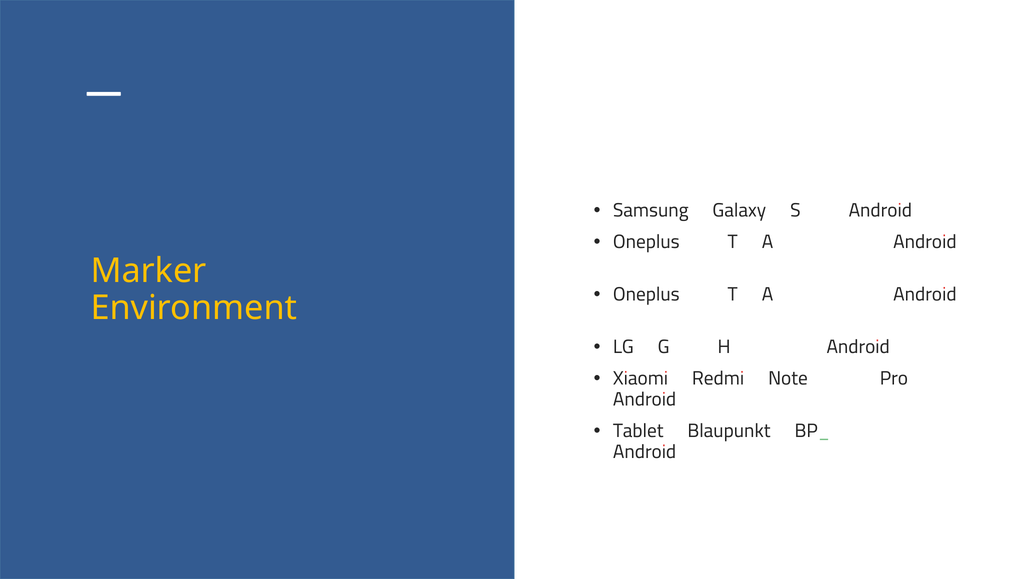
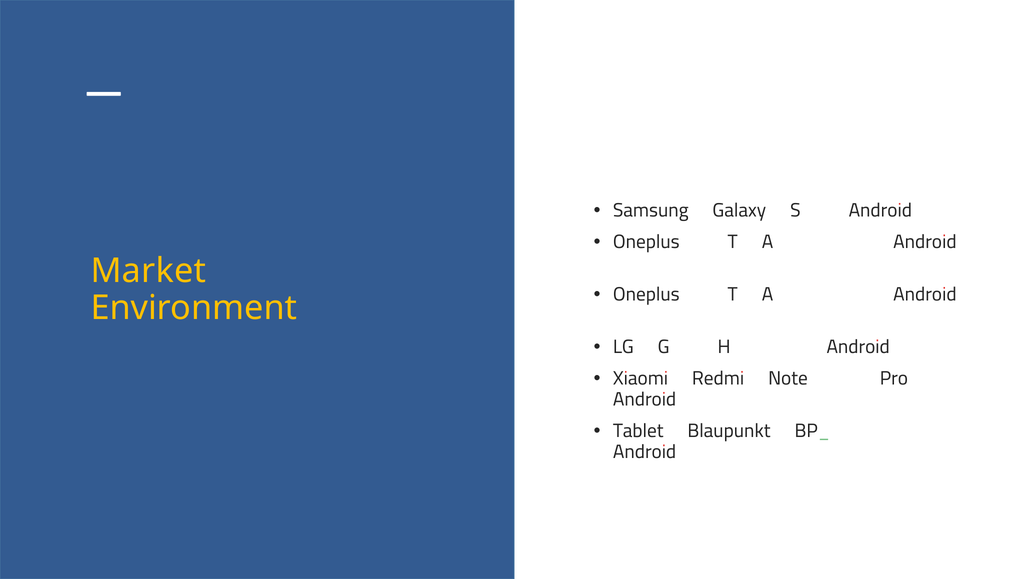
Marker: Marker -> Market
